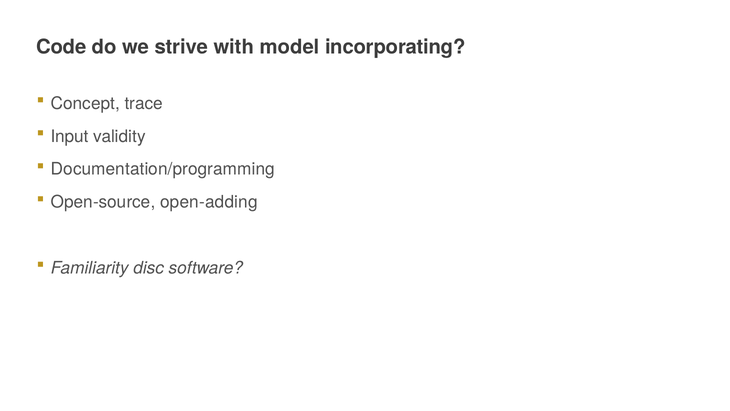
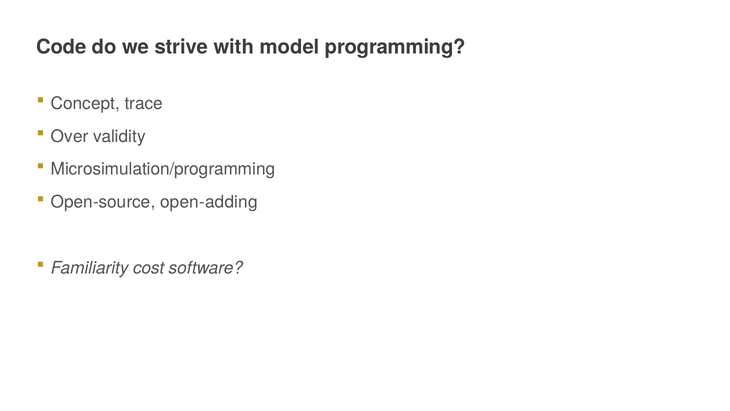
incorporating: incorporating -> programming
Input: Input -> Over
Documentation/programming: Documentation/programming -> Microsimulation/programming
disc: disc -> cost
